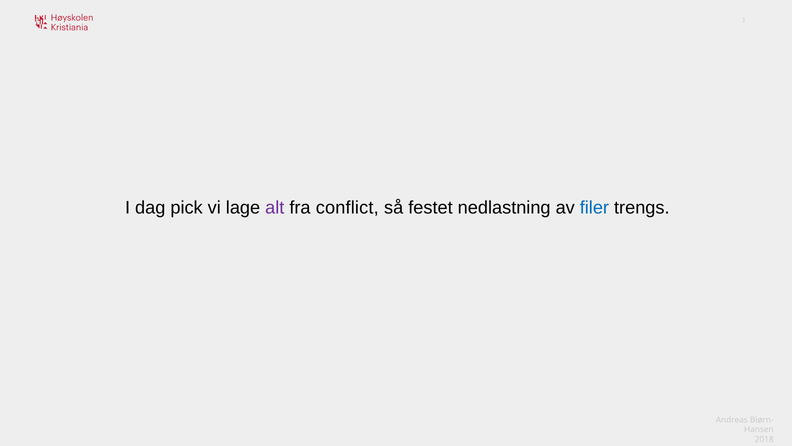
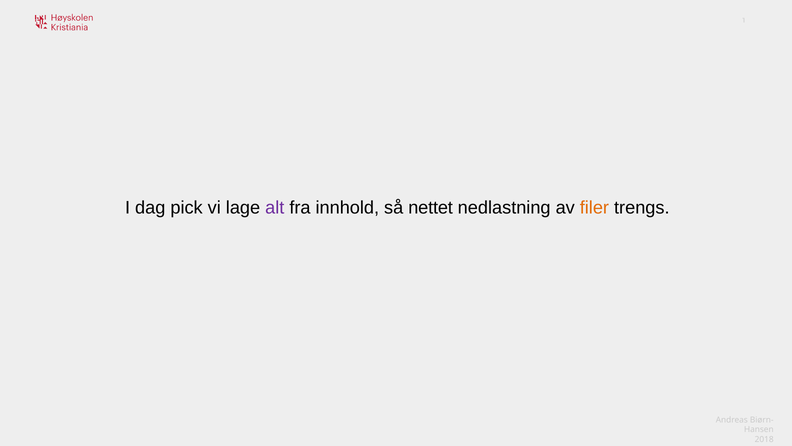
conflict: conflict -> innhold
festet: festet -> nettet
filer colour: blue -> orange
